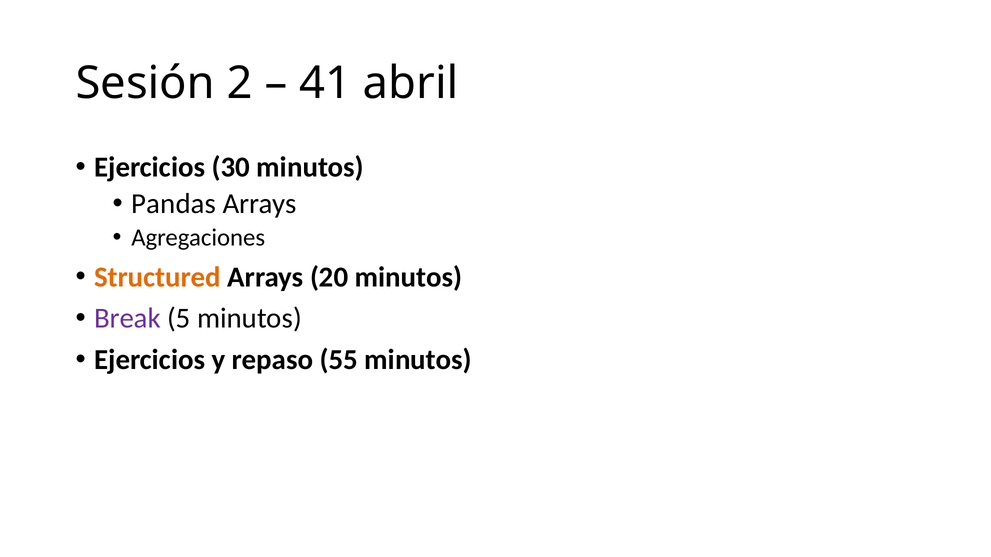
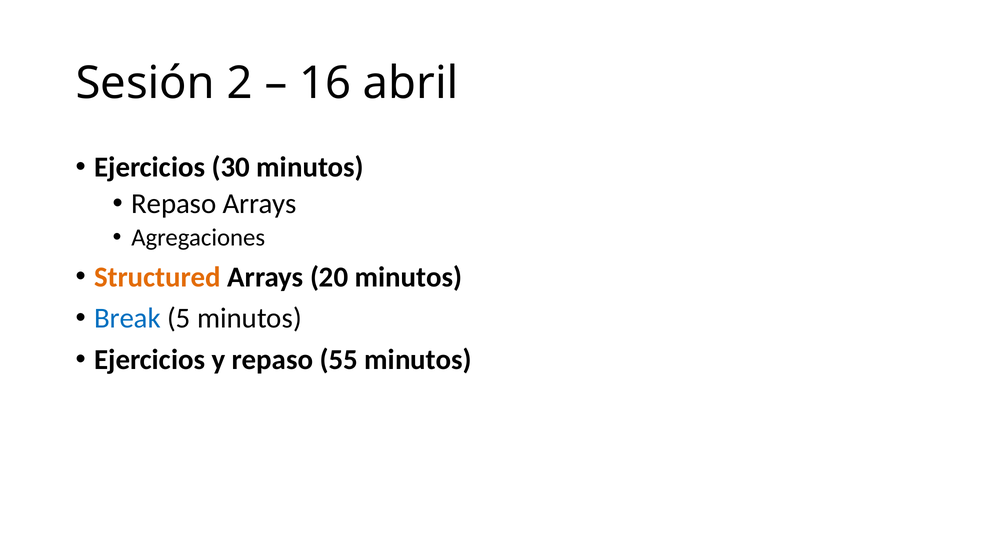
41: 41 -> 16
Pandas at (174, 204): Pandas -> Repaso
Break colour: purple -> blue
